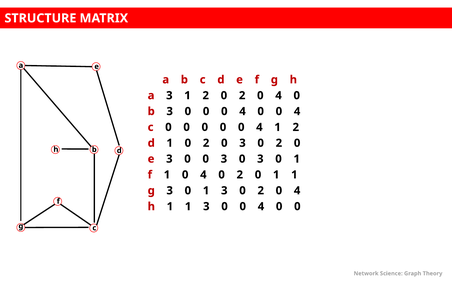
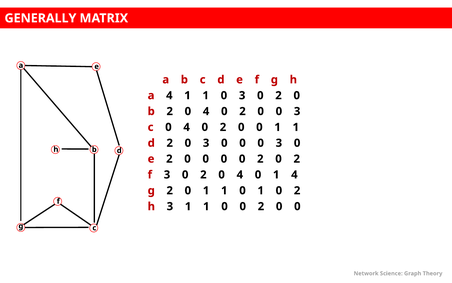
STRUCTURE: STRUCTURE -> GENERALLY
a 3: 3 -> 4
2 at (206, 95): 2 -> 1
2 at (242, 95): 2 -> 3
4 at (279, 95): 4 -> 2
b 3: 3 -> 2
0 at (206, 111): 0 -> 4
4 at (243, 111): 4 -> 2
4 at (297, 111): 4 -> 3
c 0 0: 0 -> 4
0 at (223, 127): 0 -> 2
4 at (259, 127): 4 -> 0
2 at (296, 127): 2 -> 1
d 1: 1 -> 2
2 at (206, 143): 2 -> 3
3 at (243, 143): 3 -> 0
2 at (279, 143): 2 -> 3
e 3: 3 -> 2
3 at (224, 159): 3 -> 0
3 at (260, 159): 3 -> 2
1 at (297, 159): 1 -> 2
f 1: 1 -> 3
4 at (203, 174): 4 -> 2
2 at (240, 174): 2 -> 4
0 1 1: 1 -> 4
g 3: 3 -> 2
3 at (224, 190): 3 -> 1
2 at (261, 190): 2 -> 1
4 at (297, 190): 4 -> 2
h 1: 1 -> 3
3 at (206, 206): 3 -> 1
4 at (261, 206): 4 -> 2
